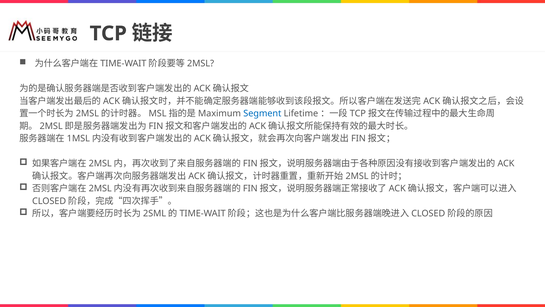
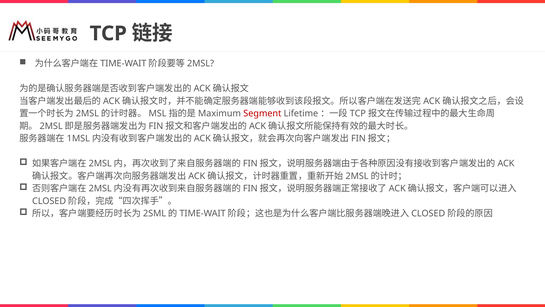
Segment colour: blue -> red
